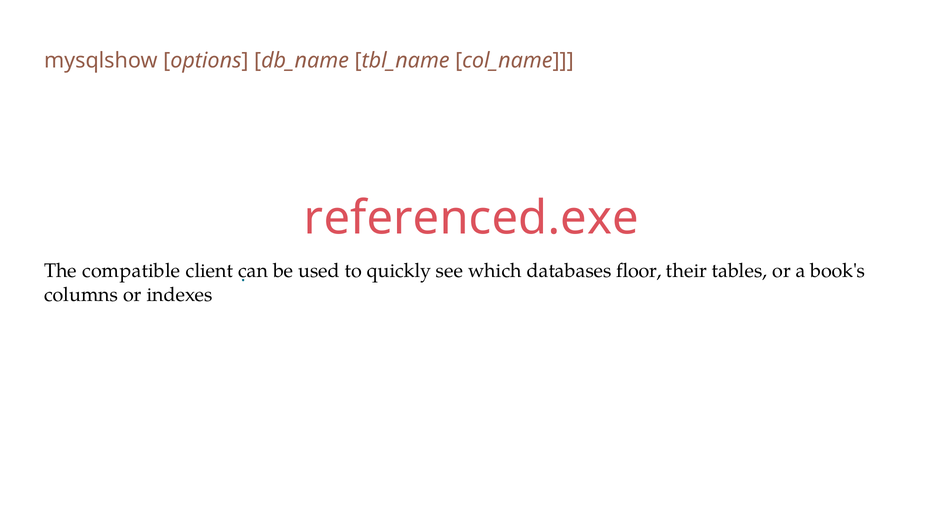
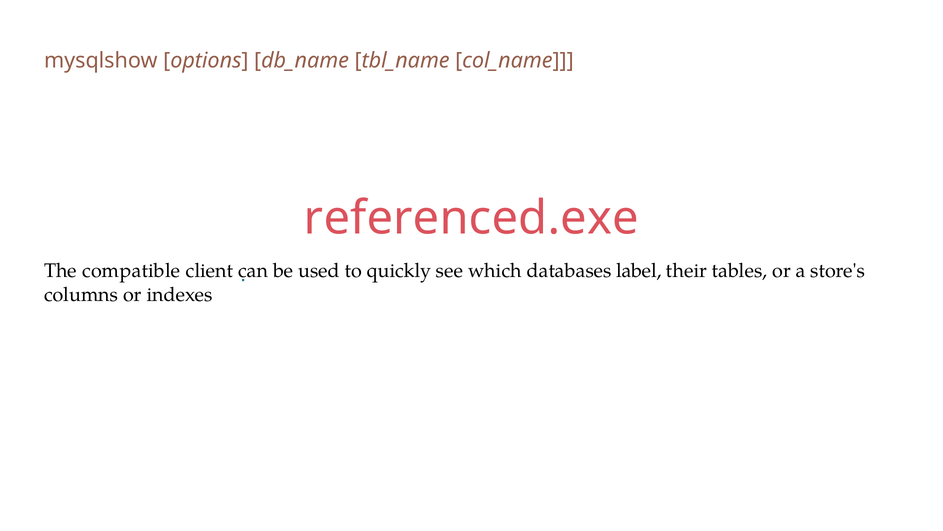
floor: floor -> label
book's: book's -> store's
